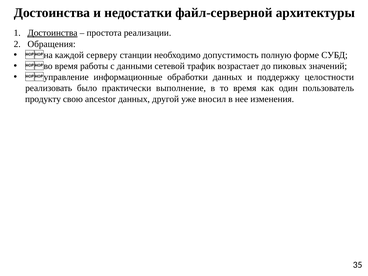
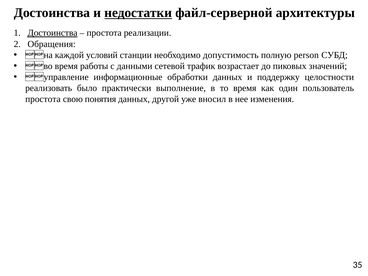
недостатки underline: none -> present
серверу: серверу -> условий
форме: форме -> person
продукту at (43, 99): продукту -> простота
ancestor: ancestor -> понятия
